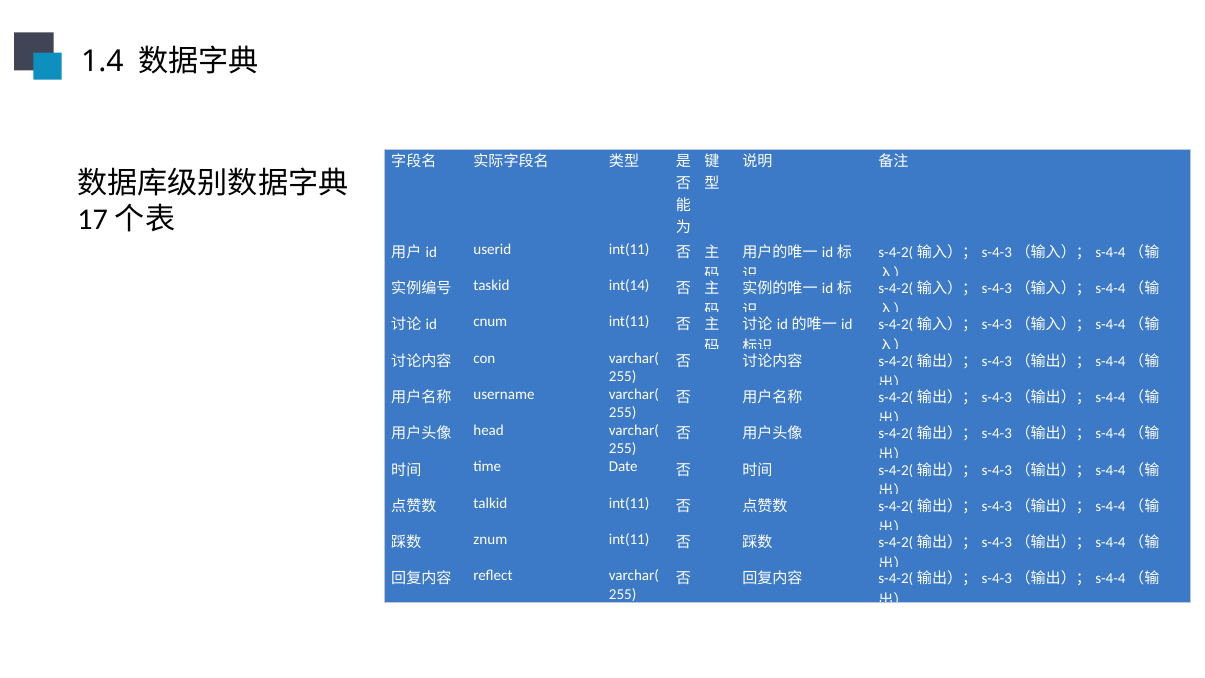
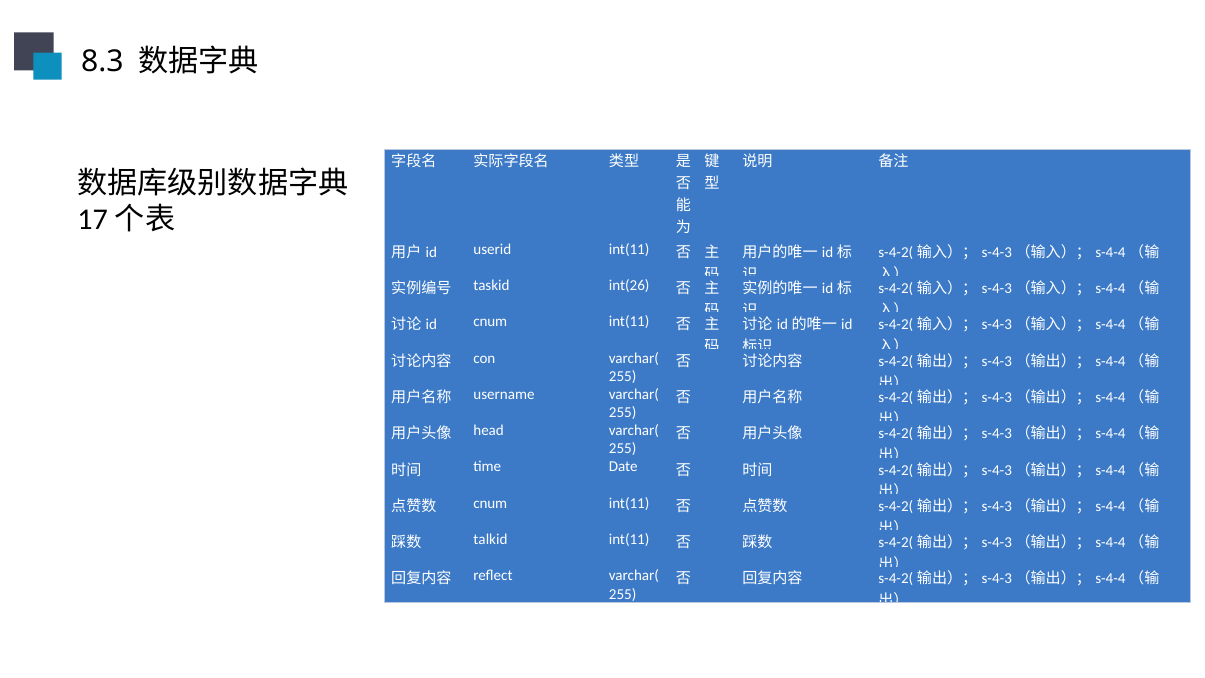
1.4: 1.4 -> 8.3
int(14: int(14 -> int(26
talkid at (490, 503): talkid -> cnum
znum: znum -> talkid
